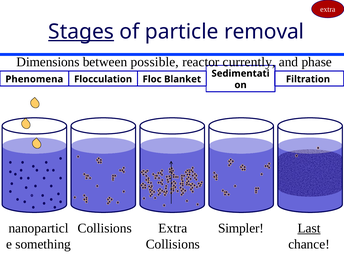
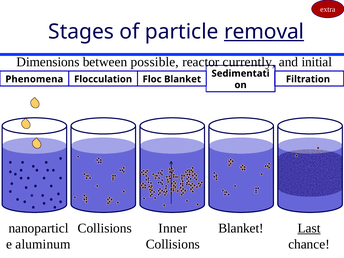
Stages underline: present -> none
removal underline: none -> present
phase: phase -> initial
Extra at (173, 228): Extra -> Inner
Collisions Simpler: Simpler -> Blanket
something: something -> aluminum
